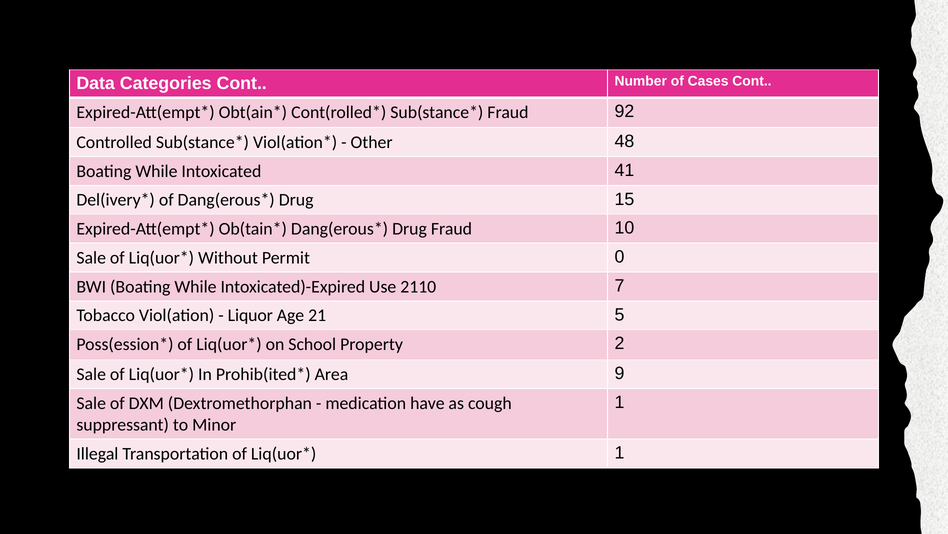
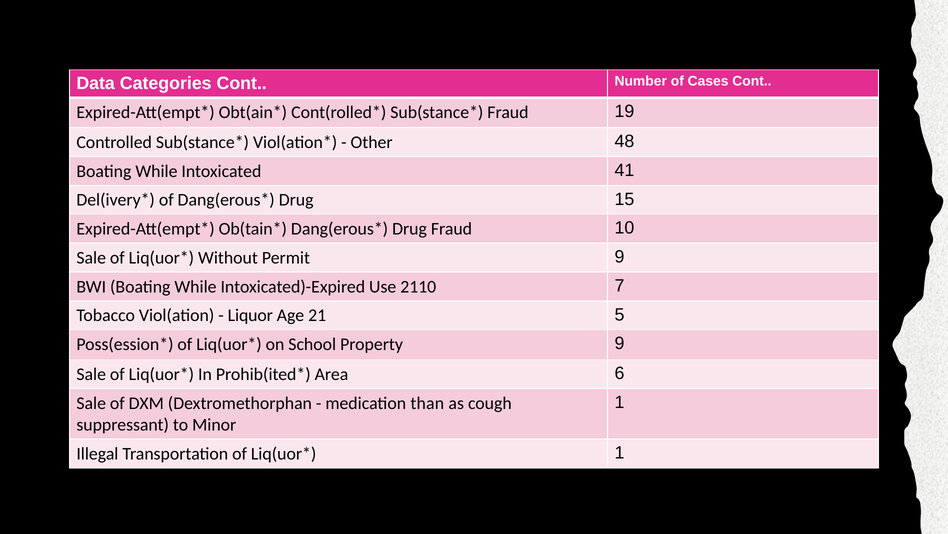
92: 92 -> 19
Permit 0: 0 -> 9
Property 2: 2 -> 9
9: 9 -> 6
have: have -> than
